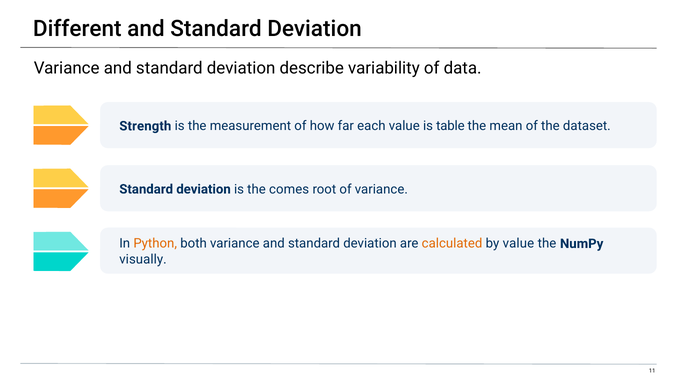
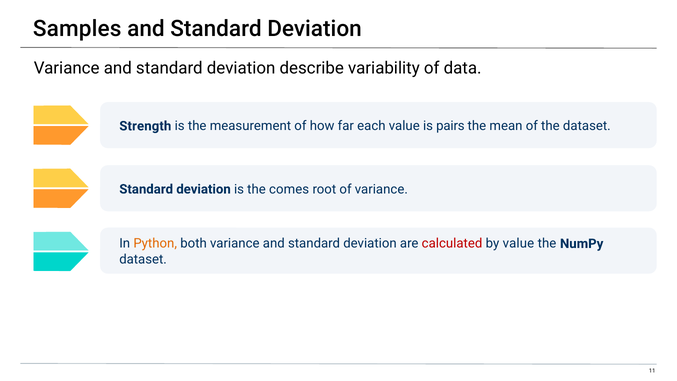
Different: Different -> Samples
table: table -> pairs
calculated colour: orange -> red
visually at (143, 259): visually -> dataset
